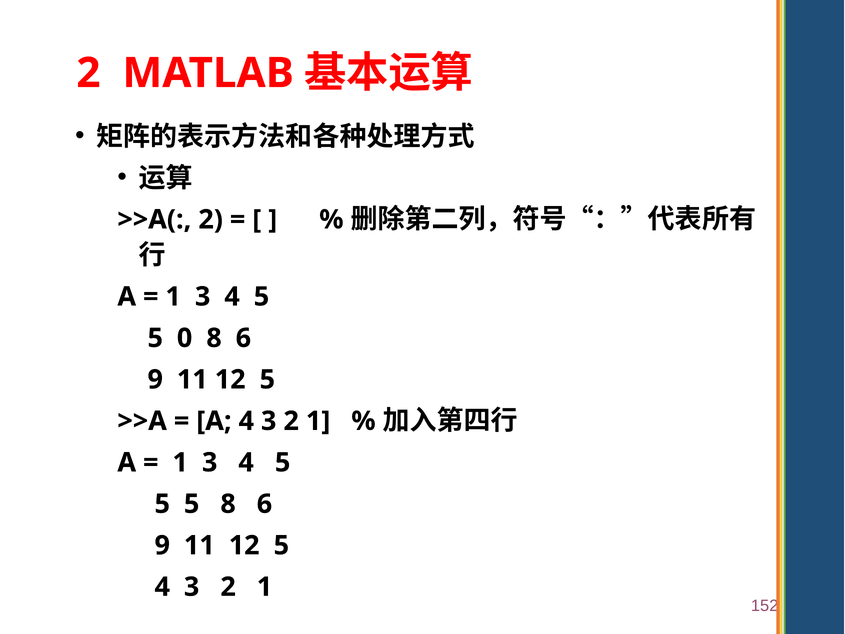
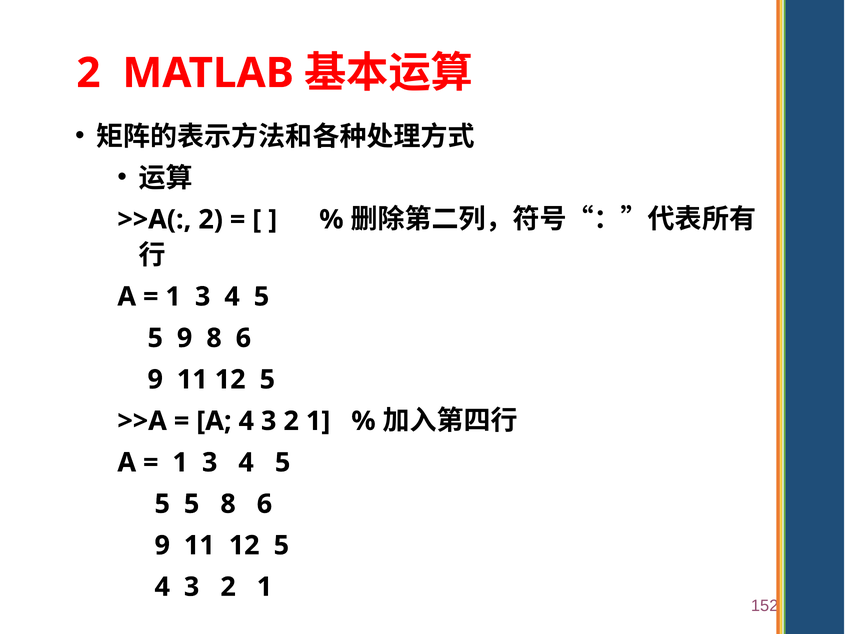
5 0: 0 -> 9
